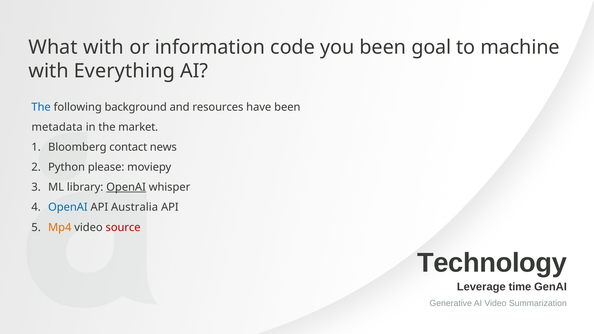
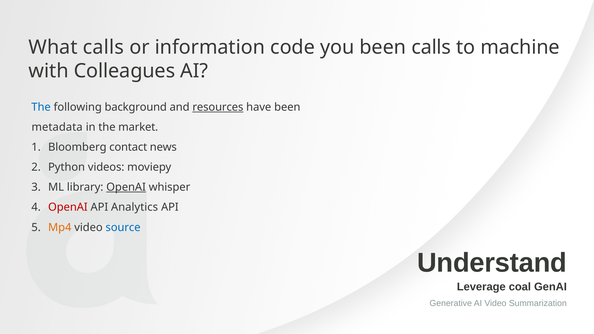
What with: with -> calls
been goal: goal -> calls
Everything: Everything -> Colleagues
resources underline: none -> present
please: please -> videos
OpenAI at (68, 207) colour: blue -> red
Australia: Australia -> Analytics
source colour: red -> blue
Technology: Technology -> Understand
time: time -> coal
